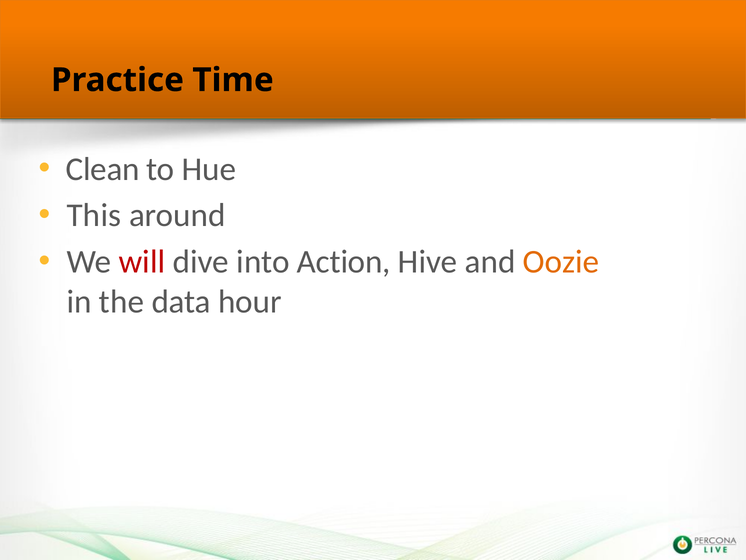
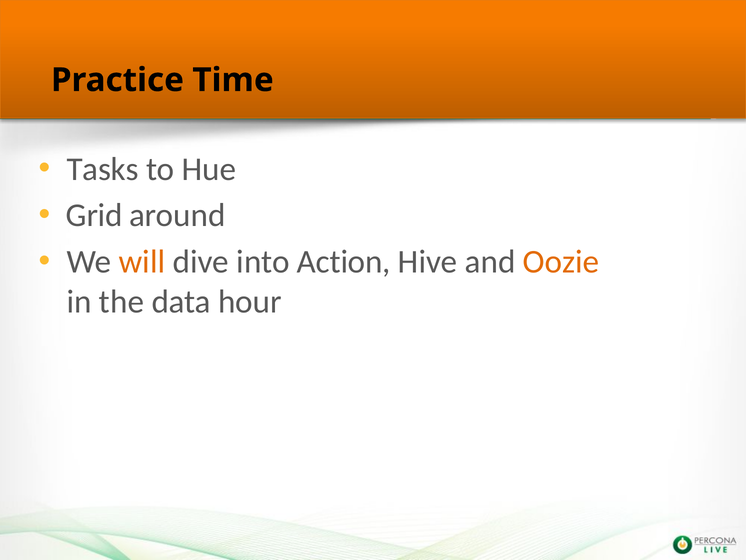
Clean: Clean -> Tasks
This: This -> Grid
will colour: red -> orange
